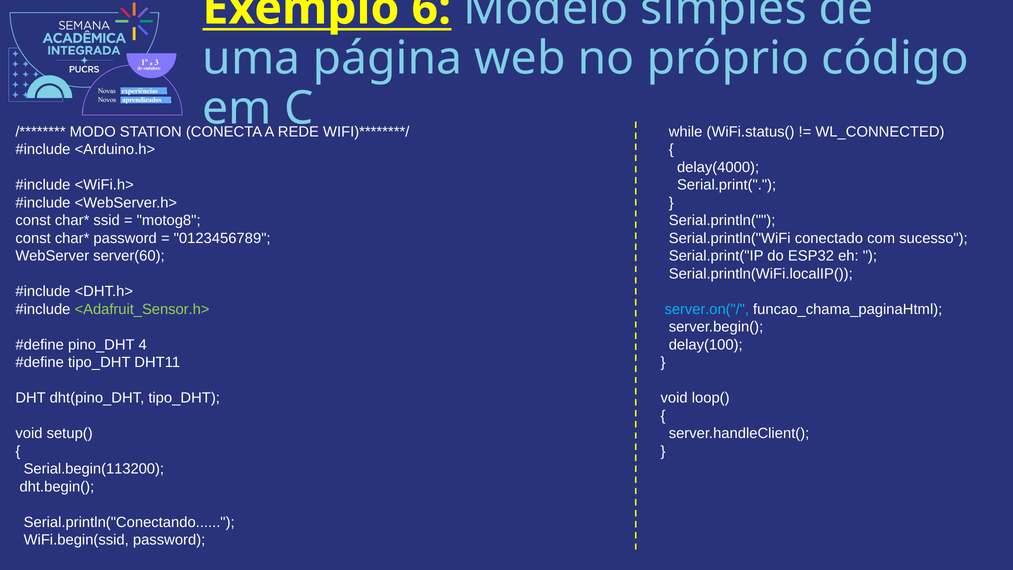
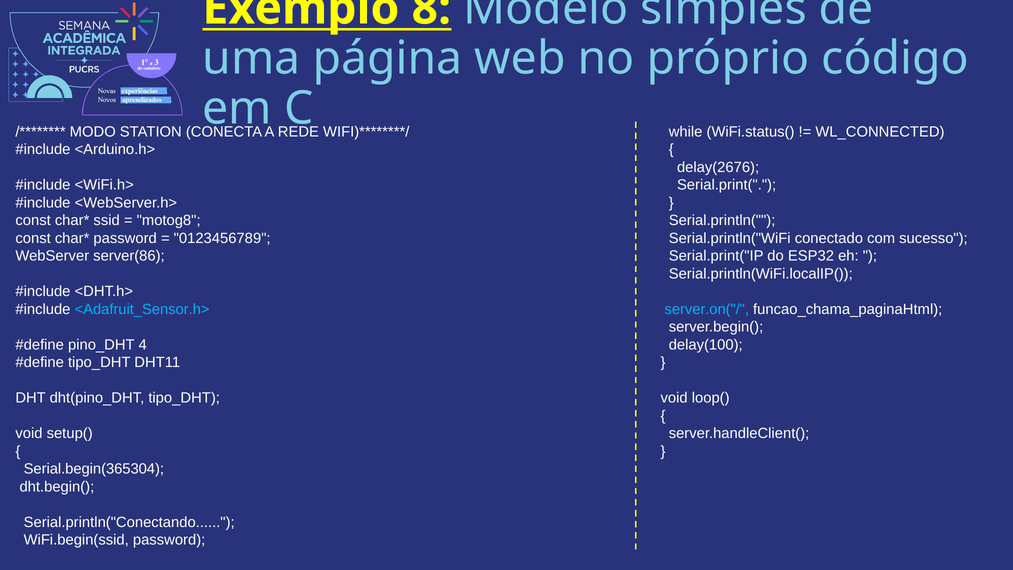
6: 6 -> 8
delay(4000: delay(4000 -> delay(2676
server(60: server(60 -> server(86
<Adafruit_Sensor.h> colour: light green -> light blue
Serial.begin(113200: Serial.begin(113200 -> Serial.begin(365304
